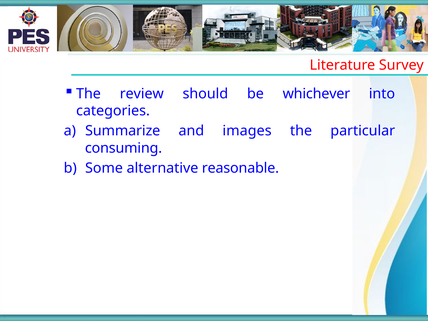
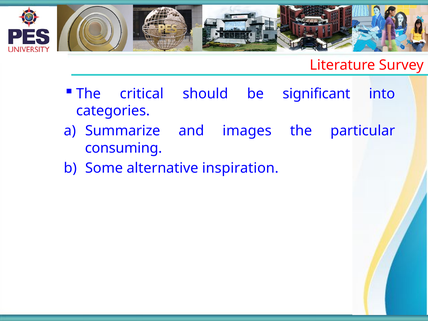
review: review -> critical
whichever: whichever -> significant
reasonable: reasonable -> inspiration
